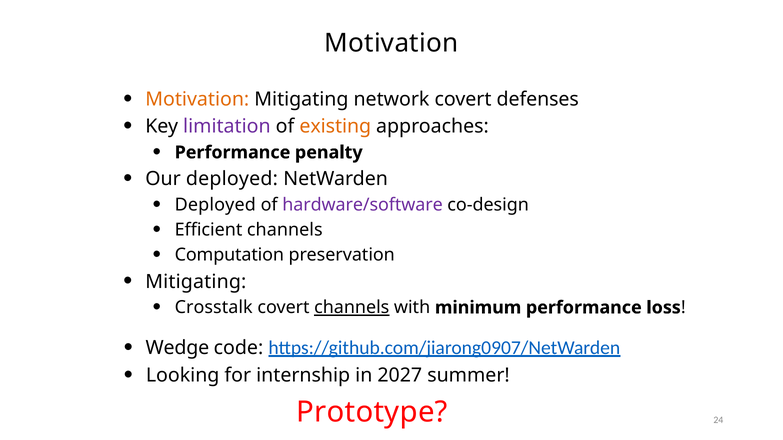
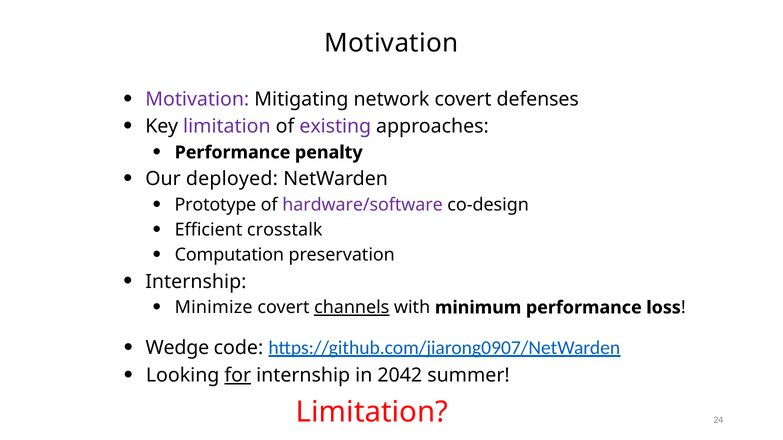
Motivation at (197, 99) colour: orange -> purple
existing colour: orange -> purple
Deployed at (215, 205): Deployed -> Prototype
Efficient channels: channels -> crosstalk
Mitigating at (196, 282): Mitigating -> Internship
Crosstalk: Crosstalk -> Minimize
for underline: none -> present
2027: 2027 -> 2042
Prototype at (372, 413): Prototype -> Limitation
